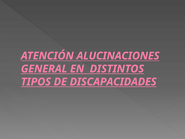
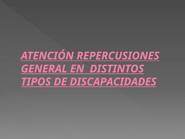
ALUCINACIONES: ALUCINACIONES -> REPERCUSIONES
